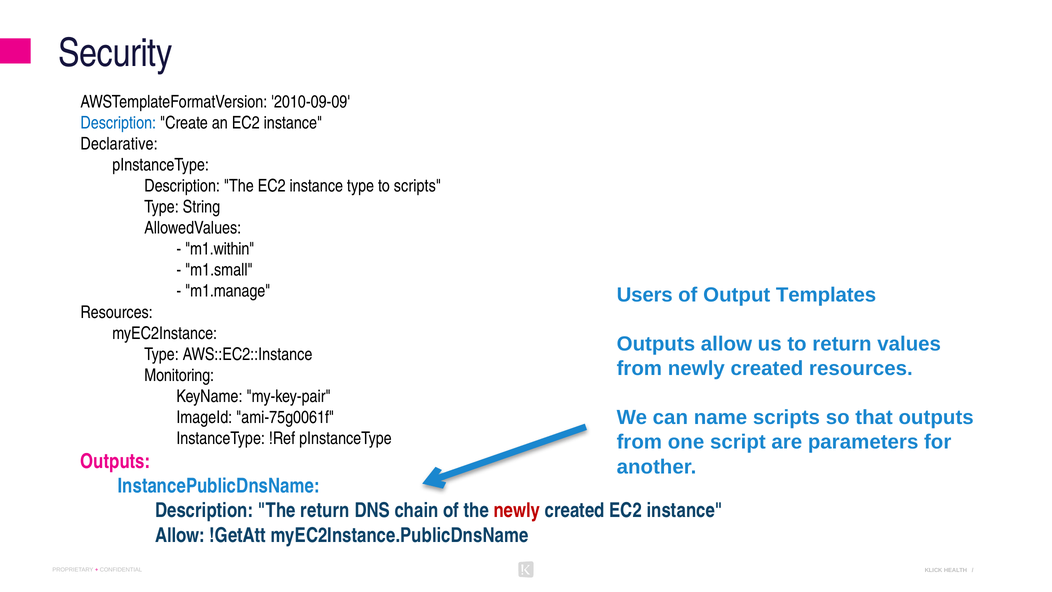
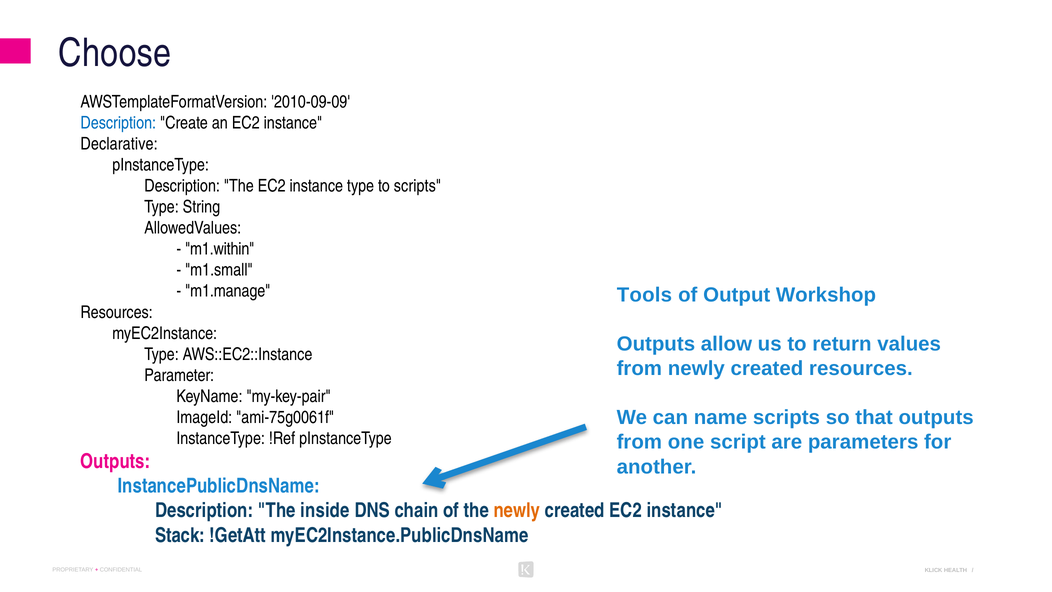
Security: Security -> Choose
Users: Users -> Tools
Templates: Templates -> Workshop
Monitoring: Monitoring -> Parameter
The return: return -> inside
newly at (517, 511) colour: red -> orange
Allow at (180, 535): Allow -> Stack
